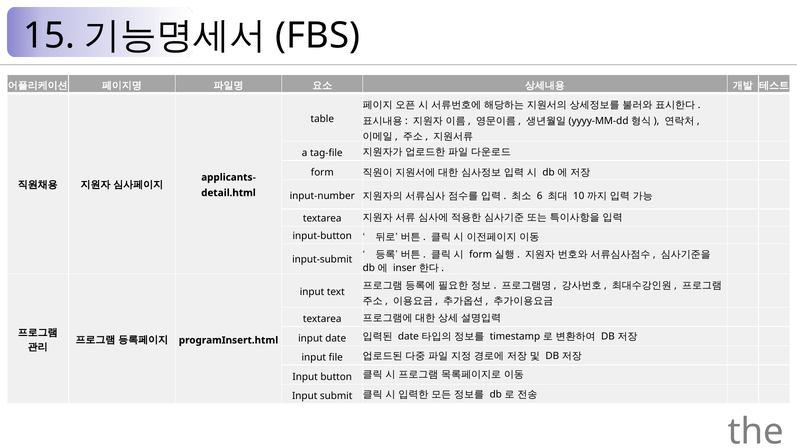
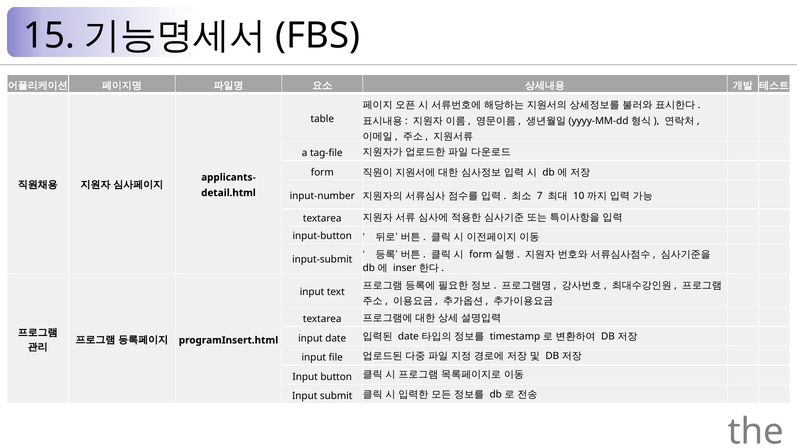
6: 6 -> 7
